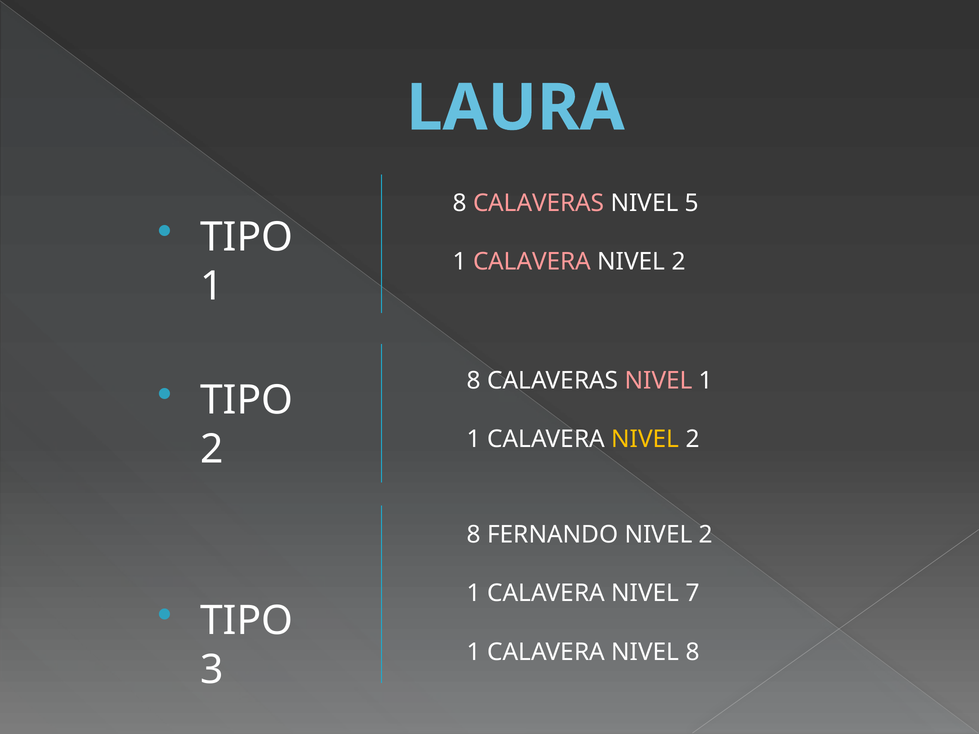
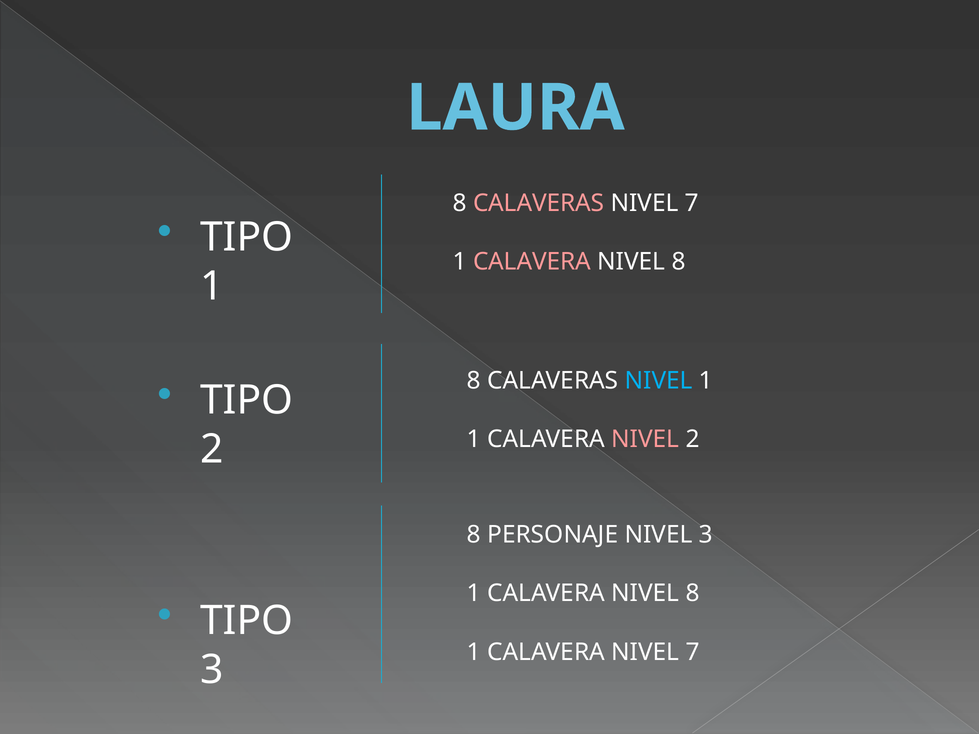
5 at (692, 203): 5 -> 7
2 at (679, 262): 2 -> 8
NIVEL at (659, 381) colour: pink -> light blue
NIVEL at (645, 439) colour: yellow -> pink
FERNANDO: FERNANDO -> PERSONAJE
2 at (706, 535): 2 -> 3
7 at (693, 594): 7 -> 8
CALAVERA NIVEL 8: 8 -> 7
